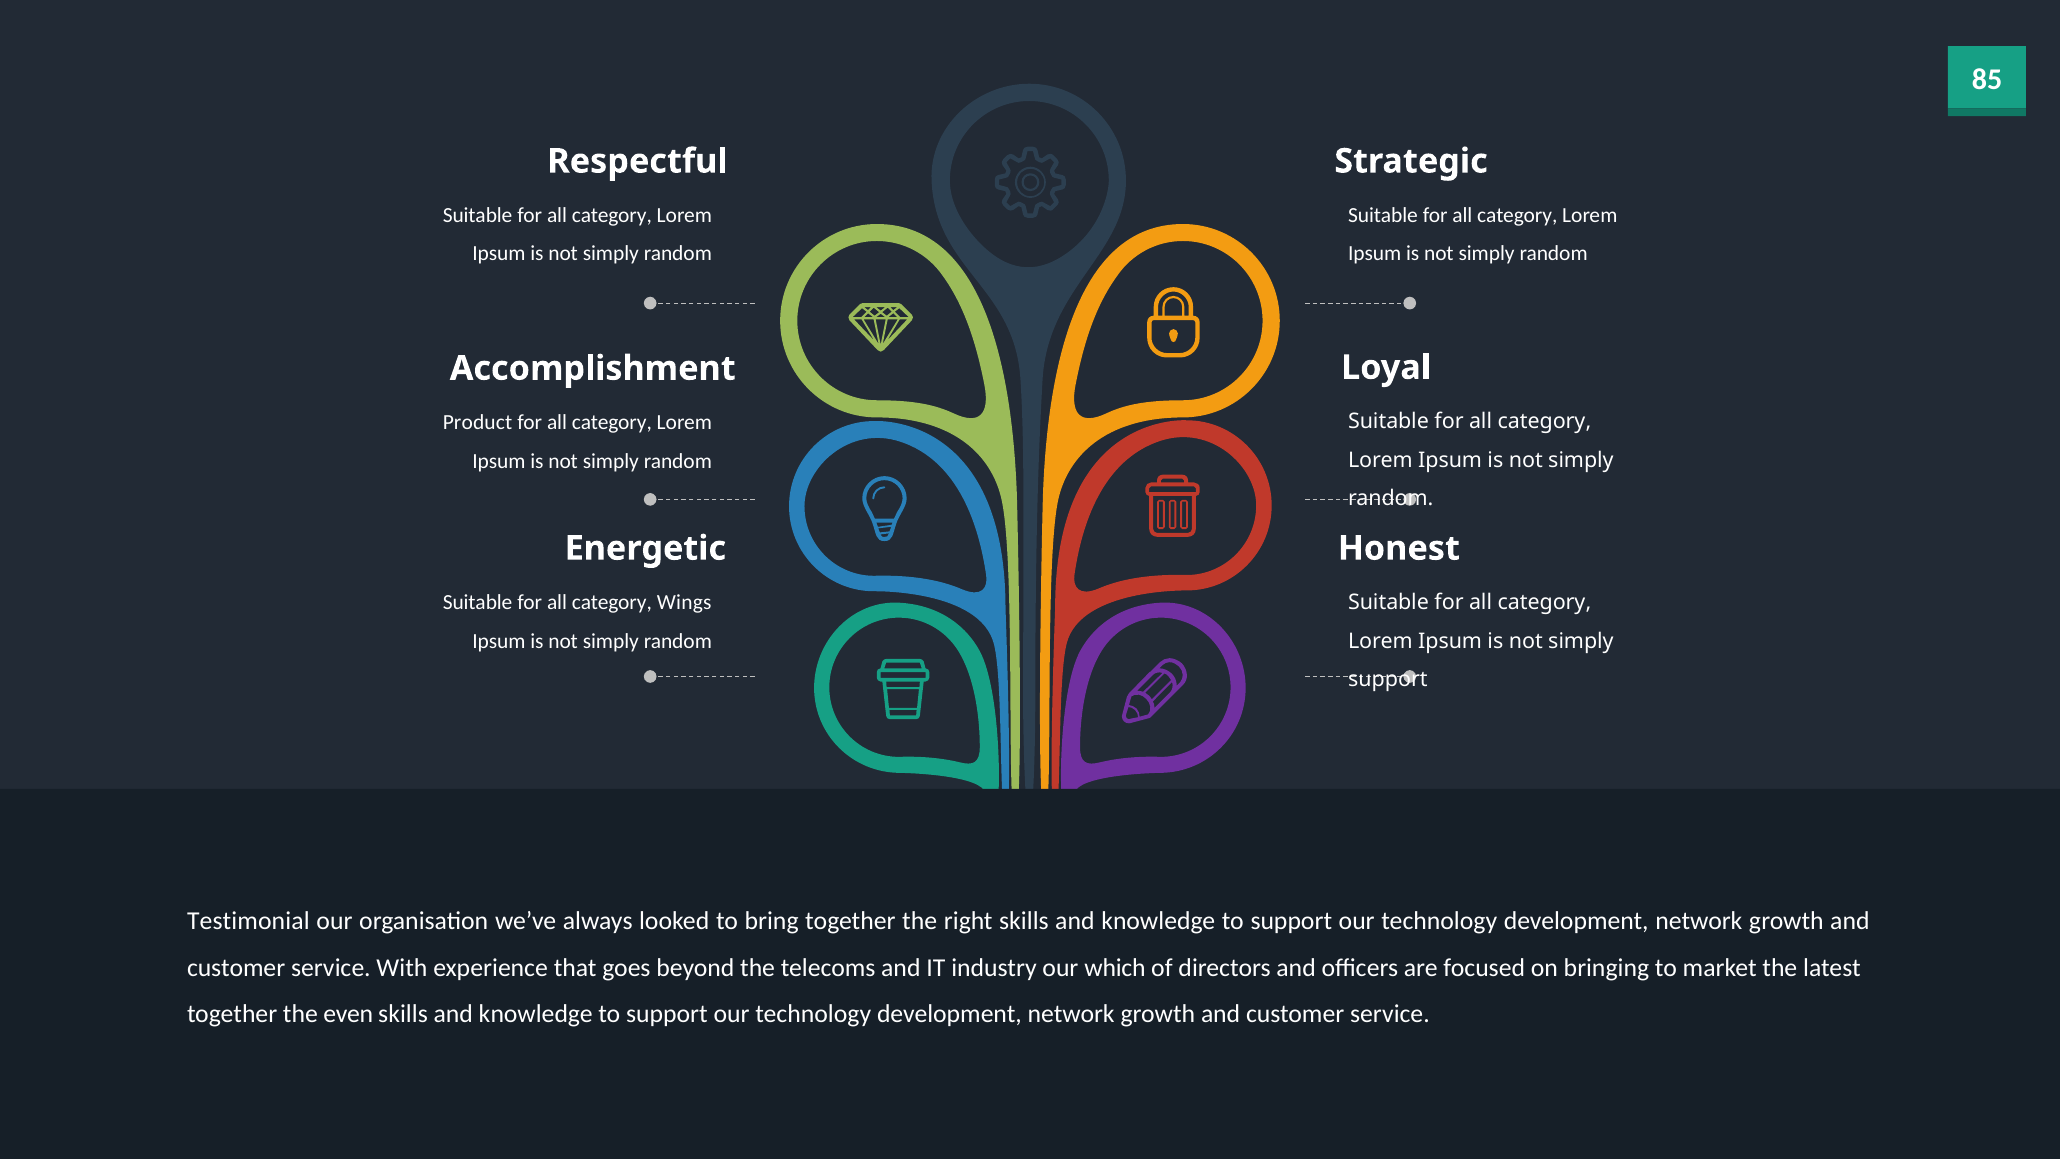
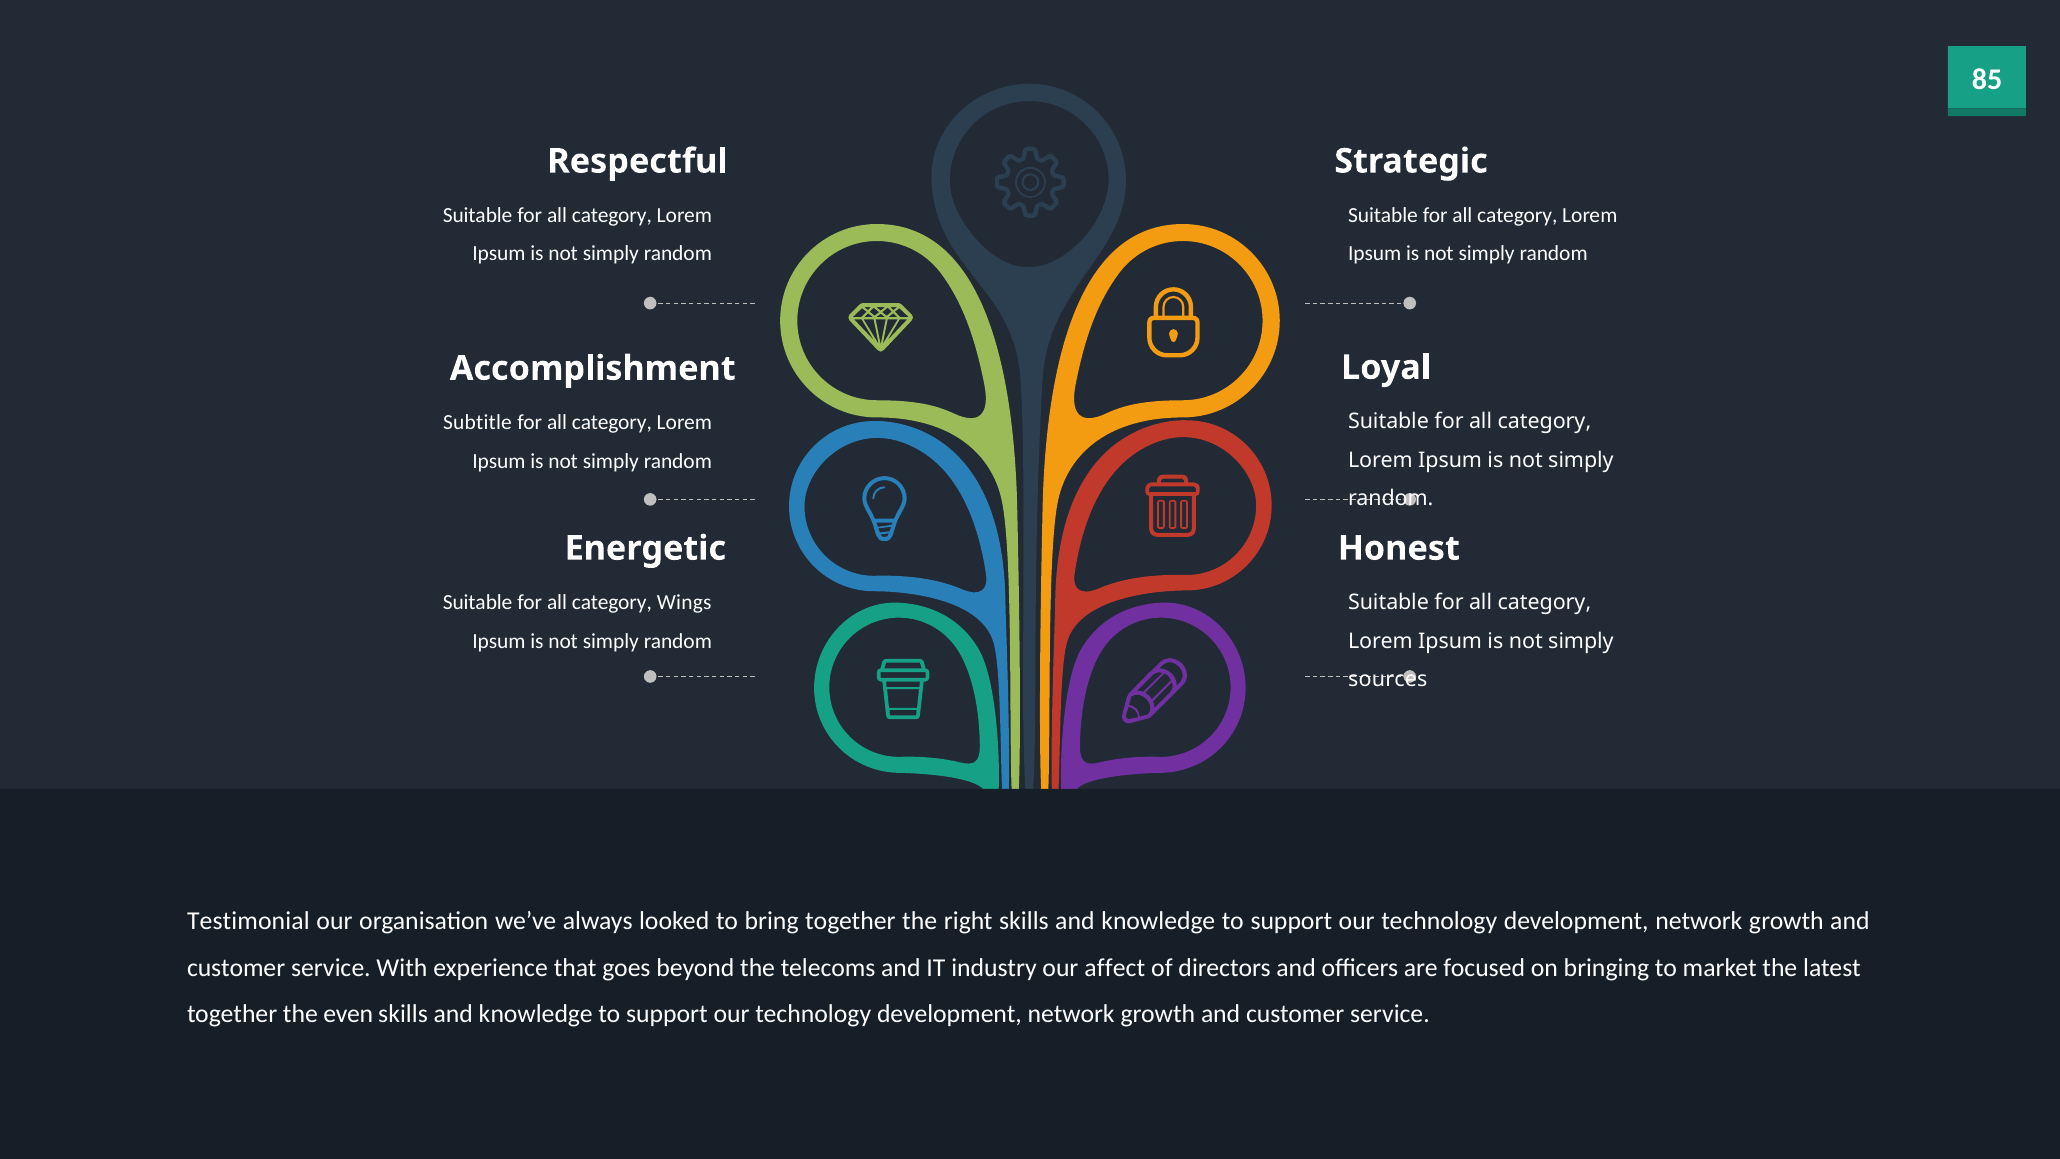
Product: Product -> Subtitle
support at (1388, 679): support -> sources
which: which -> affect
